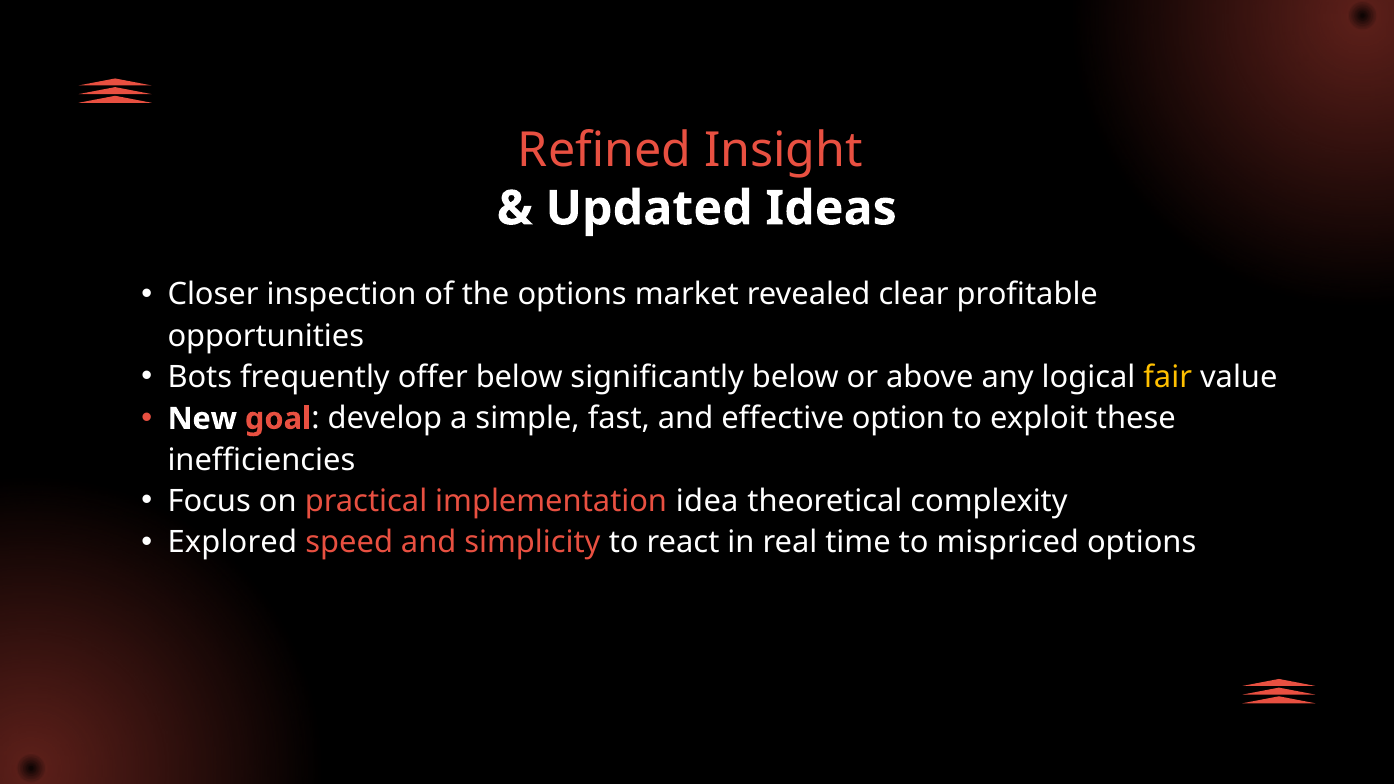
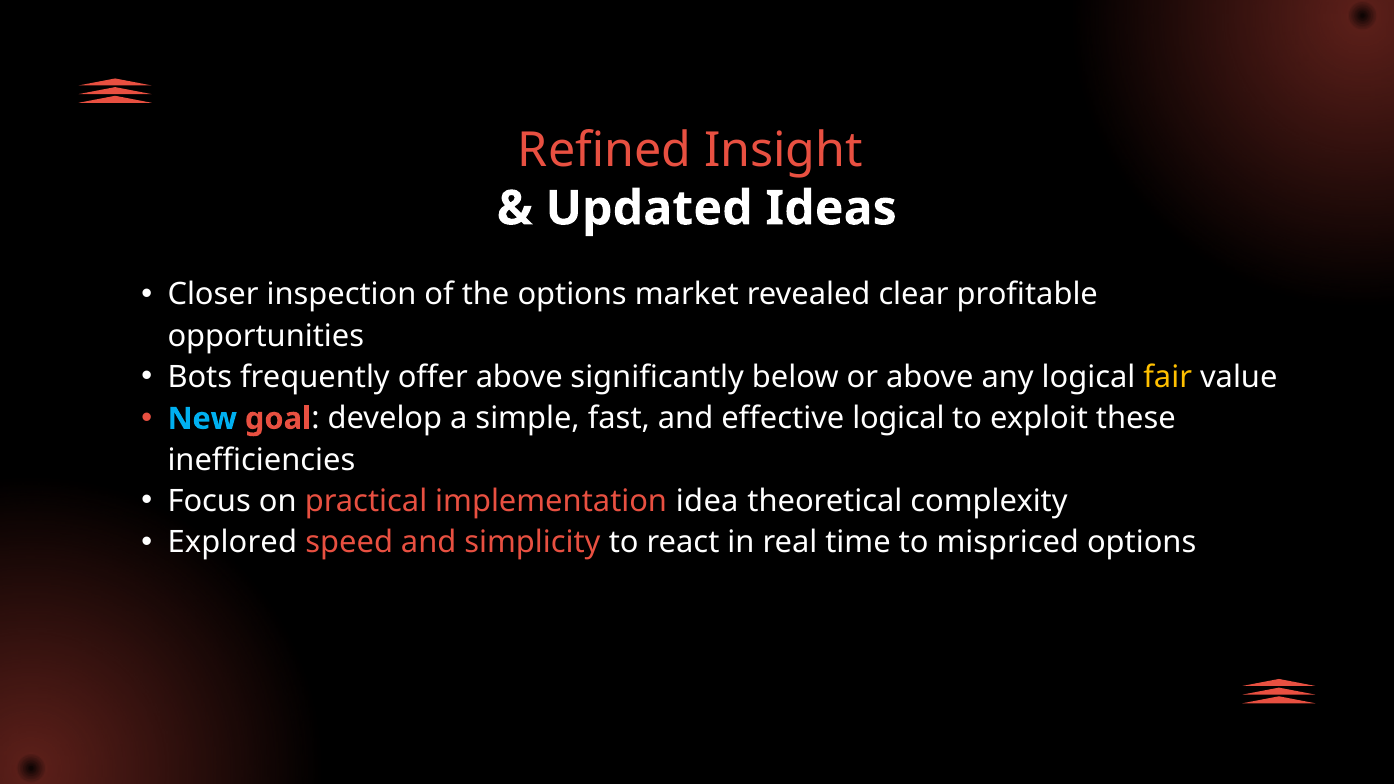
offer below: below -> above
New colour: white -> light blue
effective option: option -> logical
